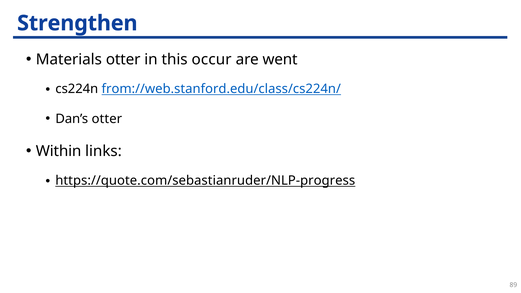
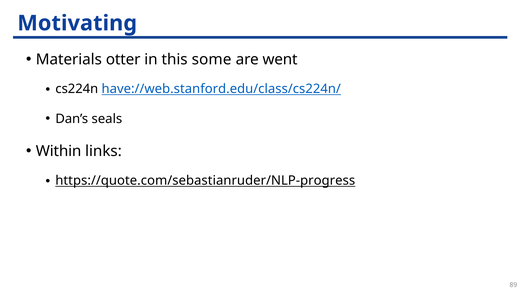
Strengthen: Strengthen -> Motivating
occur: occur -> some
from://web.stanford.edu/class/cs224n/: from://web.stanford.edu/class/cs224n/ -> have://web.stanford.edu/class/cs224n/
Dan’s otter: otter -> seals
